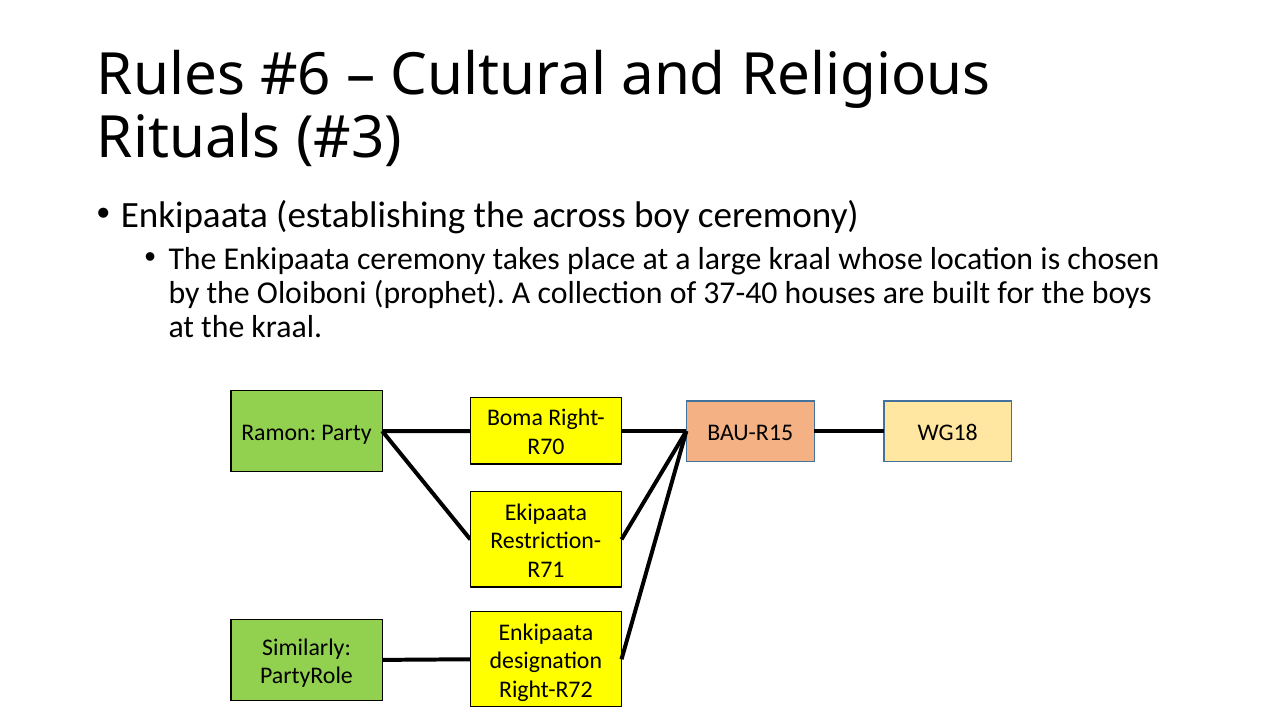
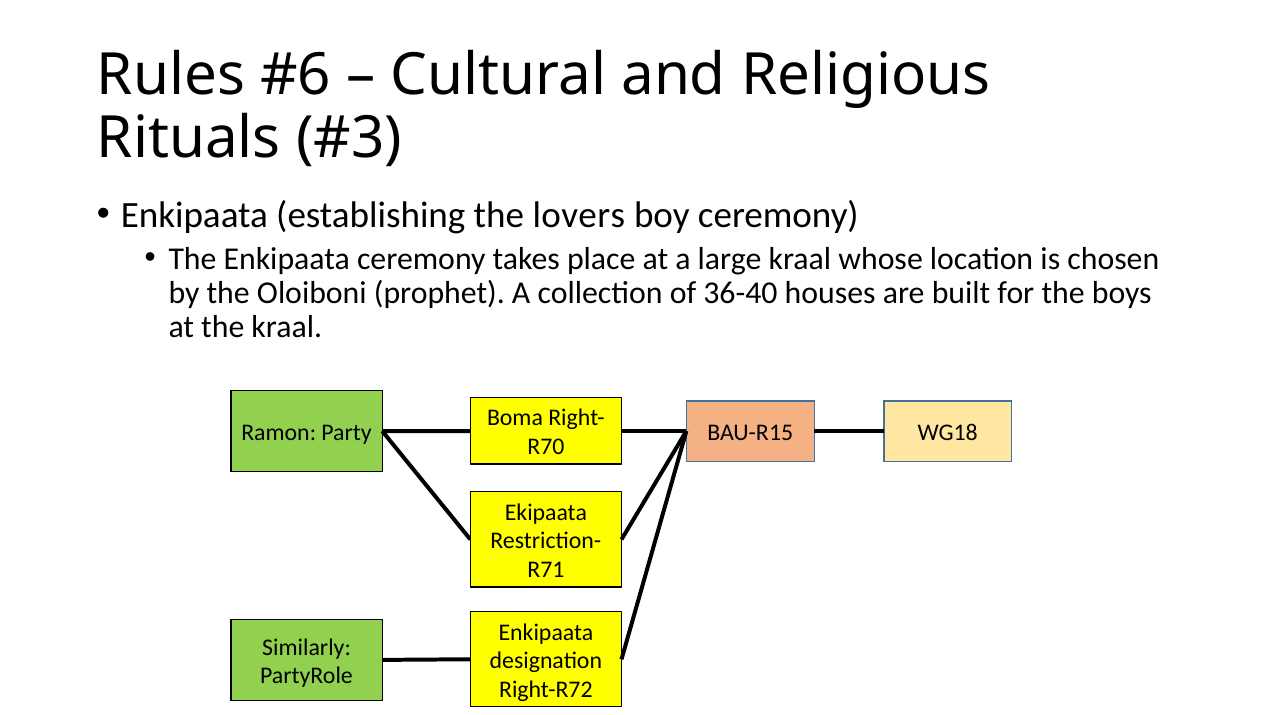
across: across -> lovers
37-40: 37-40 -> 36-40
